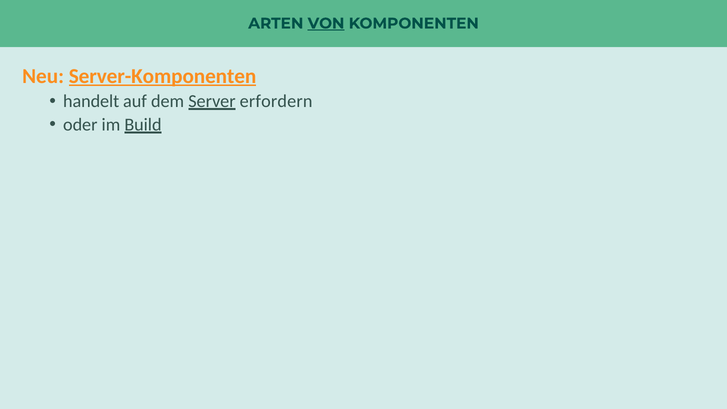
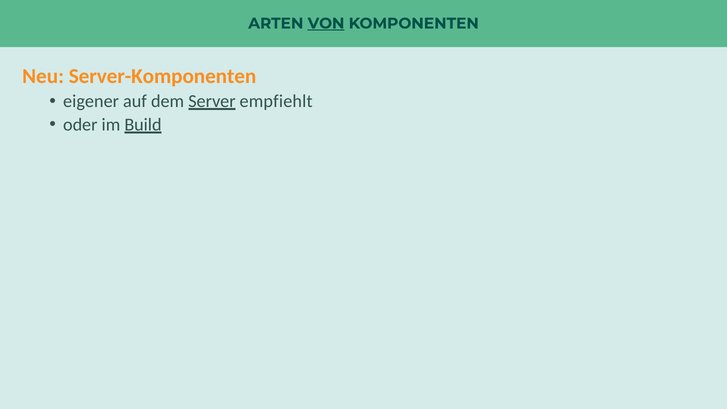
Server-Komponenten underline: present -> none
handelt: handelt -> eigener
erfordern: erfordern -> empfiehlt
